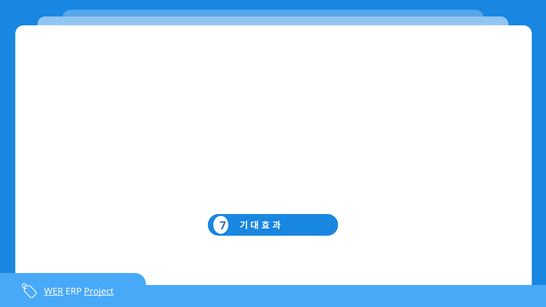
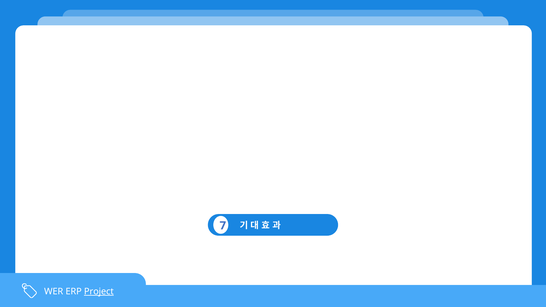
WER underline: present -> none
